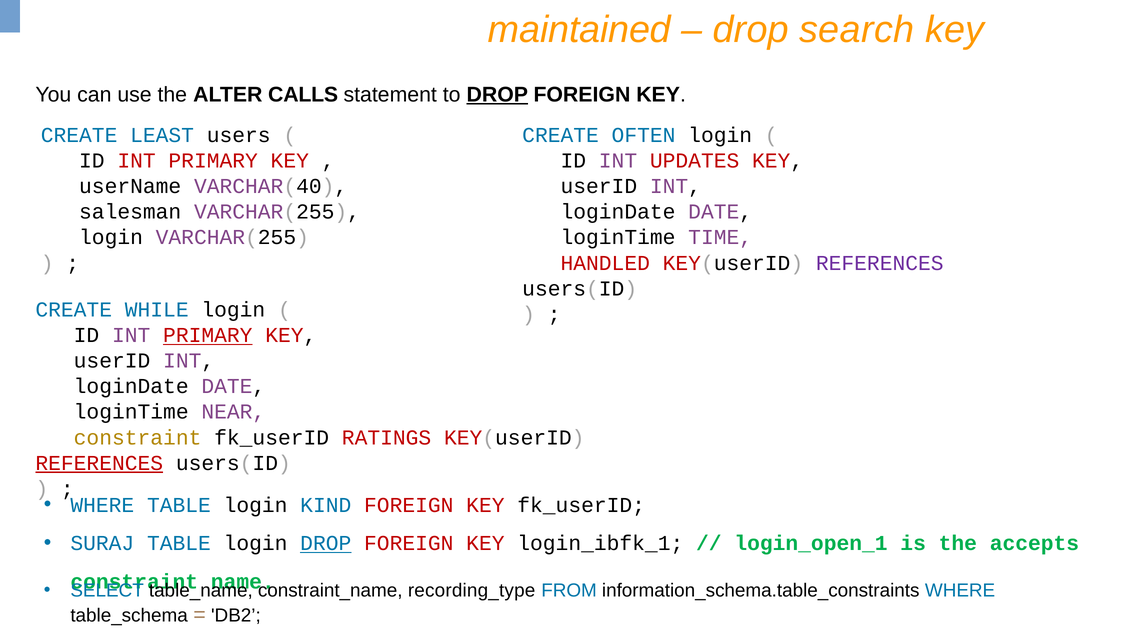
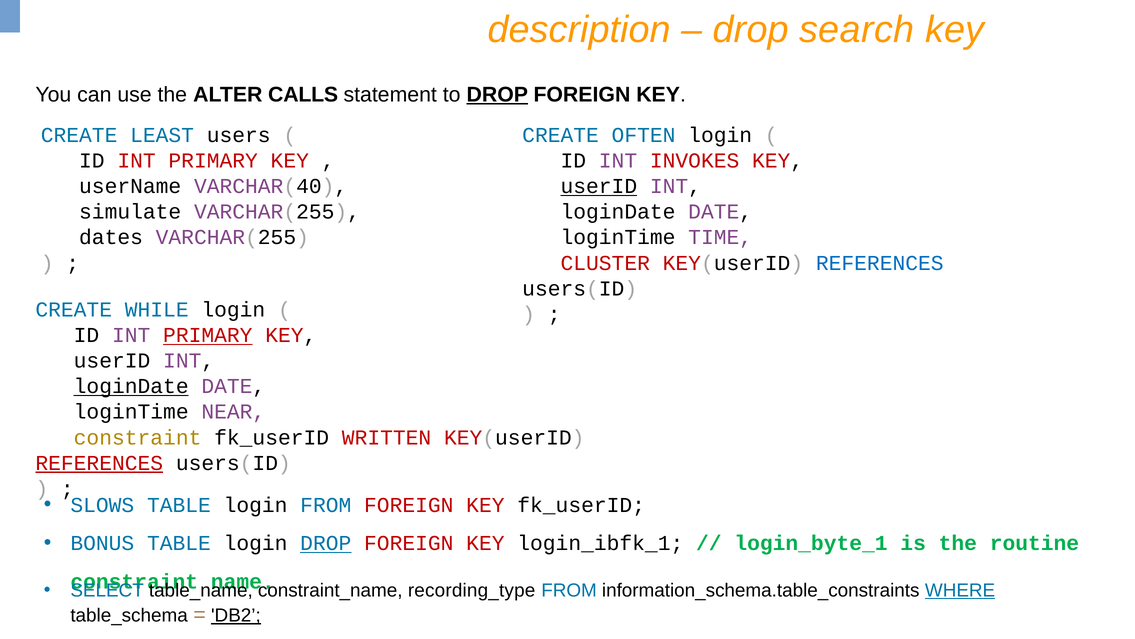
maintained: maintained -> description
UPDATES: UPDATES -> INVOKES
userID at (599, 186) underline: none -> present
salesman: salesman -> simulate
login at (111, 237): login -> dates
HANDLED: HANDLED -> CLUSTER
REFERENCES at (880, 263) colour: purple -> blue
loginDate at (131, 386) underline: none -> present
RATINGS: RATINGS -> WRITTEN
WHERE at (102, 505): WHERE -> SLOWS
login KIND: KIND -> FROM
SURAJ: SURAJ -> BONUS
login_open_1: login_open_1 -> login_byte_1
accepts: accepts -> routine
WHERE at (960, 590) underline: none -> present
DB2 underline: none -> present
